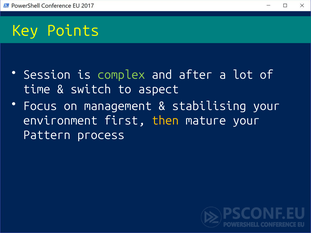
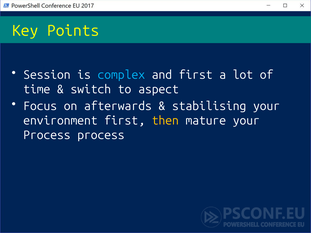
complex colour: light green -> light blue
and after: after -> first
management: management -> afterwards
Pattern at (47, 135): Pattern -> Process
